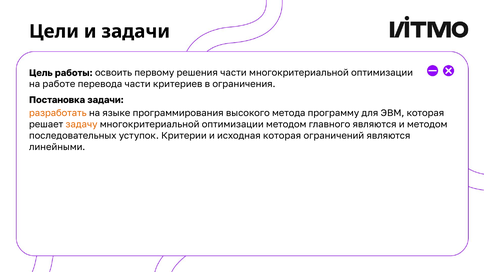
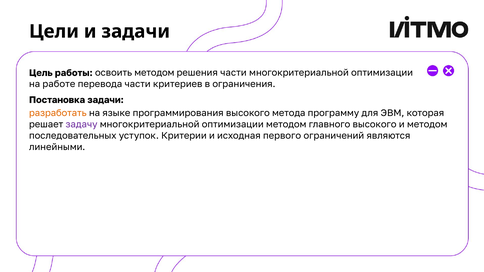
освоить первому: первому -> методом
задачу colour: orange -> purple
главного являются: являются -> высокого
исходная которая: которая -> первого
